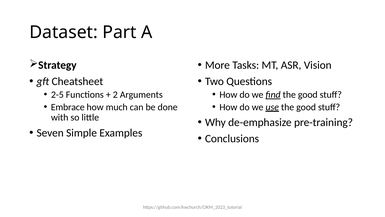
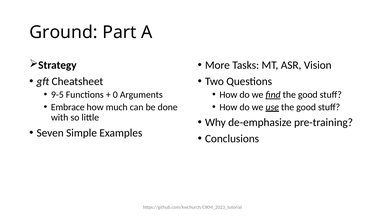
Dataset: Dataset -> Ground
2-5: 2-5 -> 9-5
2: 2 -> 0
